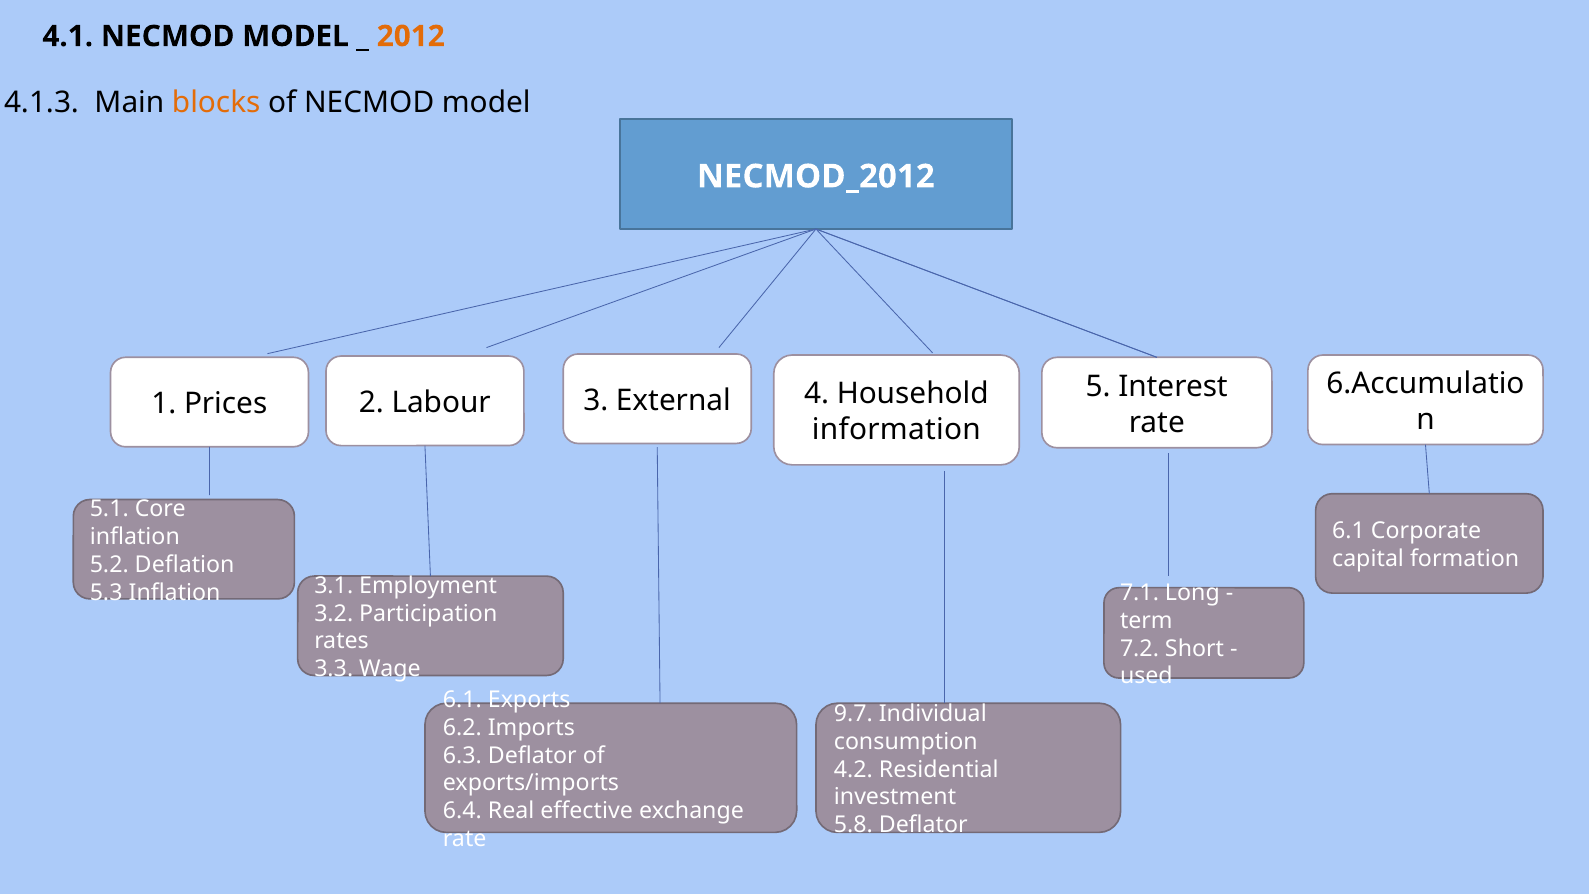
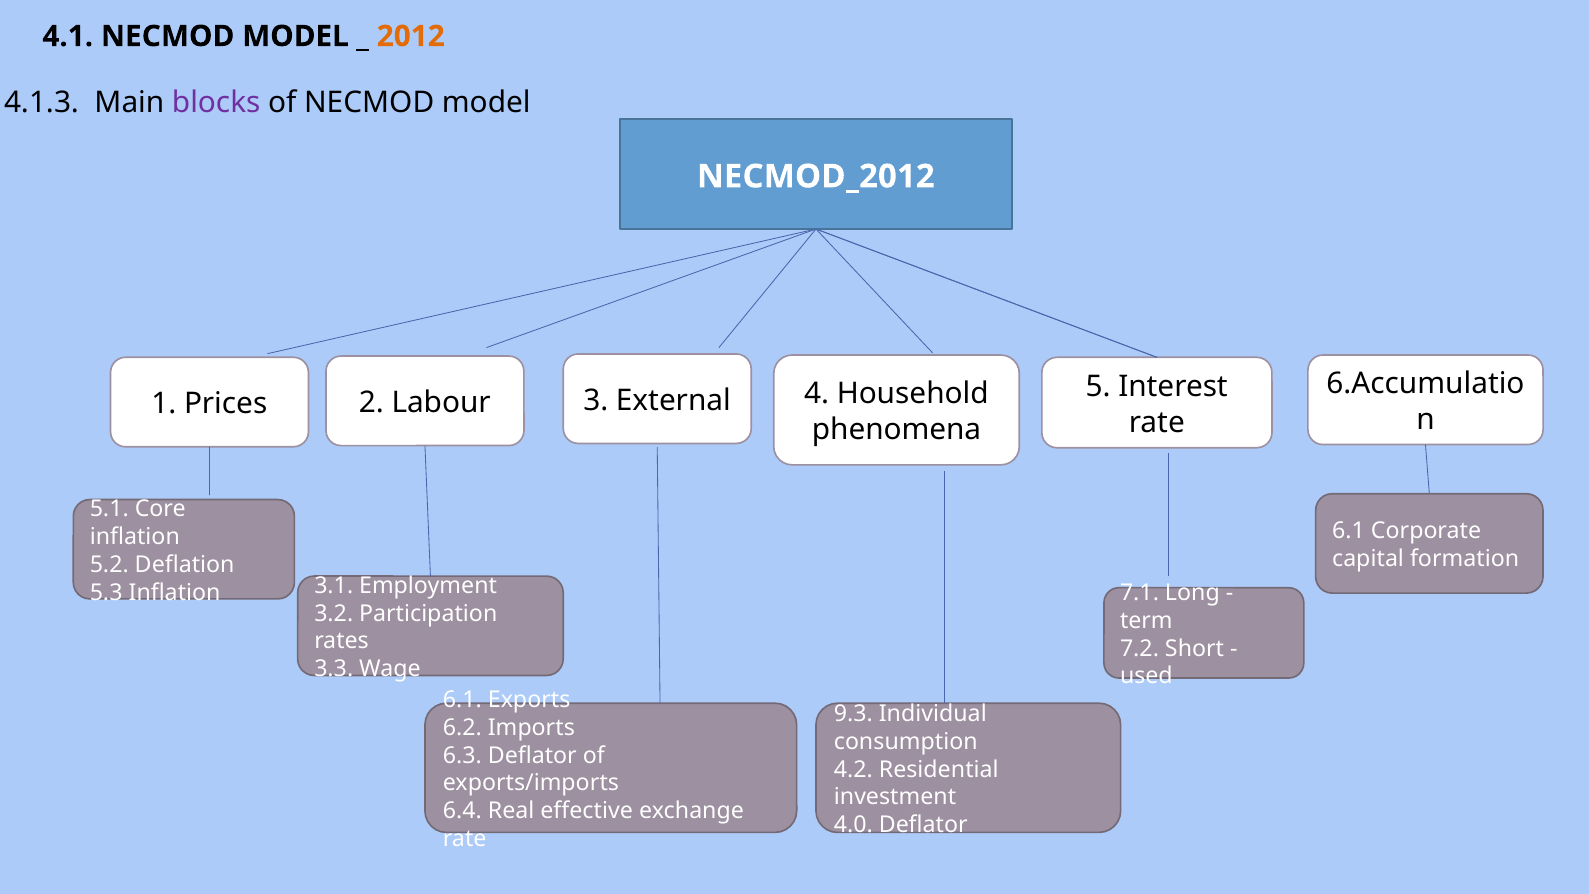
blocks colour: orange -> purple
information: information -> phenomena
9.7: 9.7 -> 9.3
5.8: 5.8 -> 4.0
